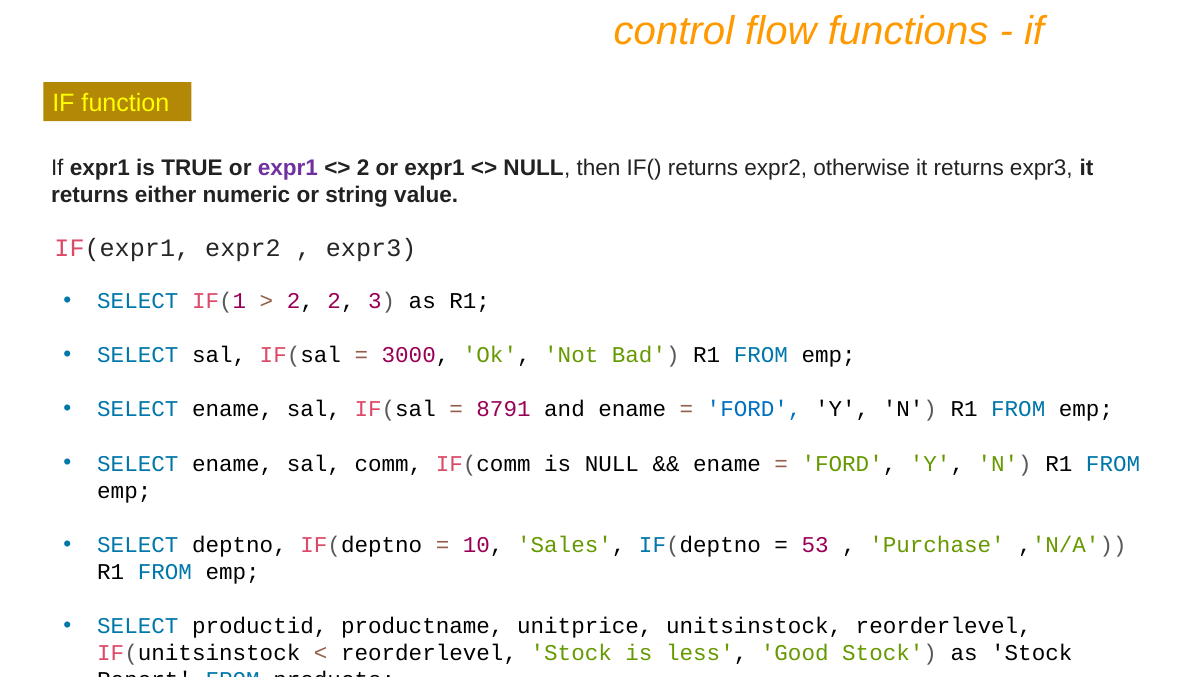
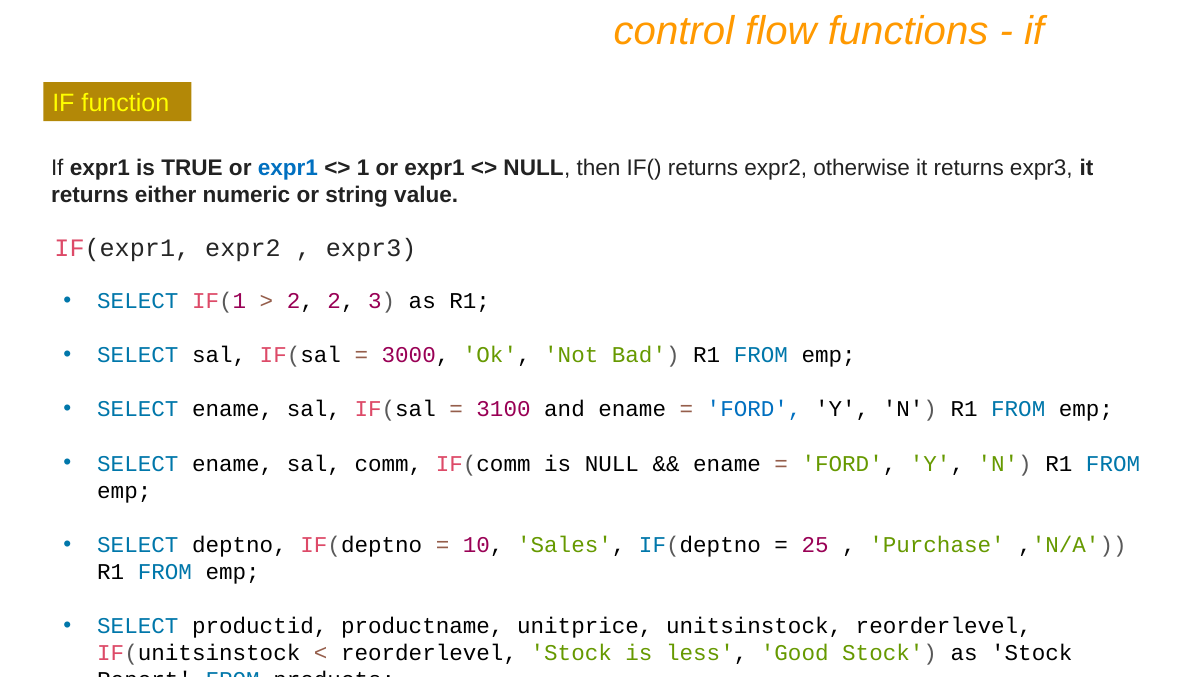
expr1 at (288, 168) colour: purple -> blue
2 at (363, 168): 2 -> 1
8791: 8791 -> 3100
53: 53 -> 25
